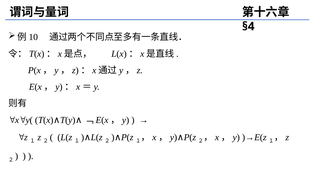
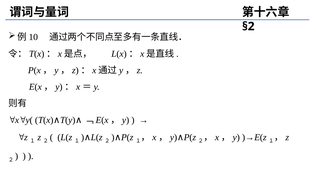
§4: §4 -> §2
